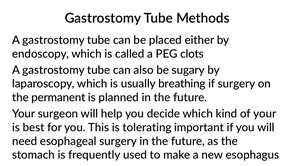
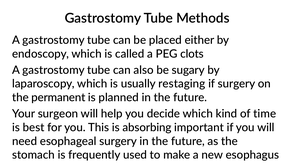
breathing: breathing -> restaging
of your: your -> time
tolerating: tolerating -> absorbing
